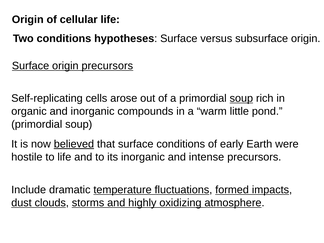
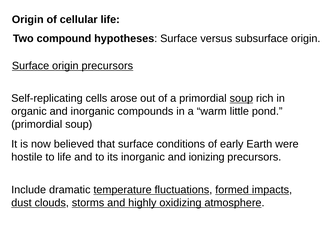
Two conditions: conditions -> compound
believed underline: present -> none
intense: intense -> ionizing
